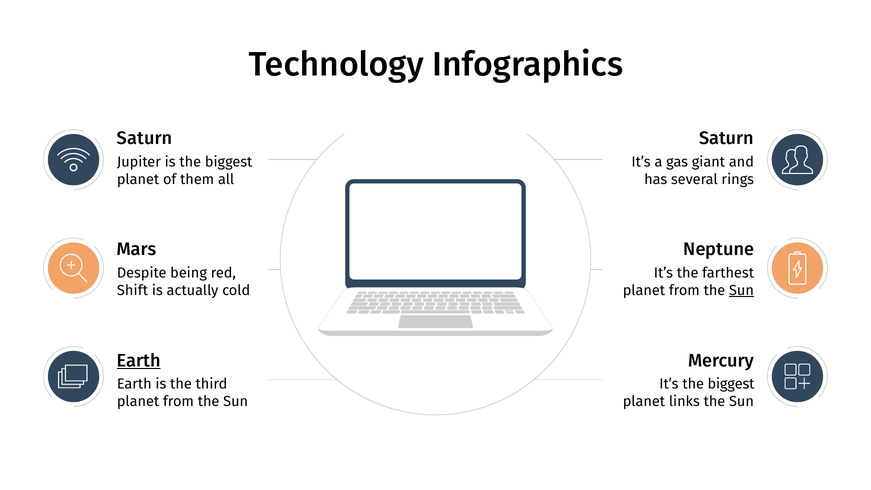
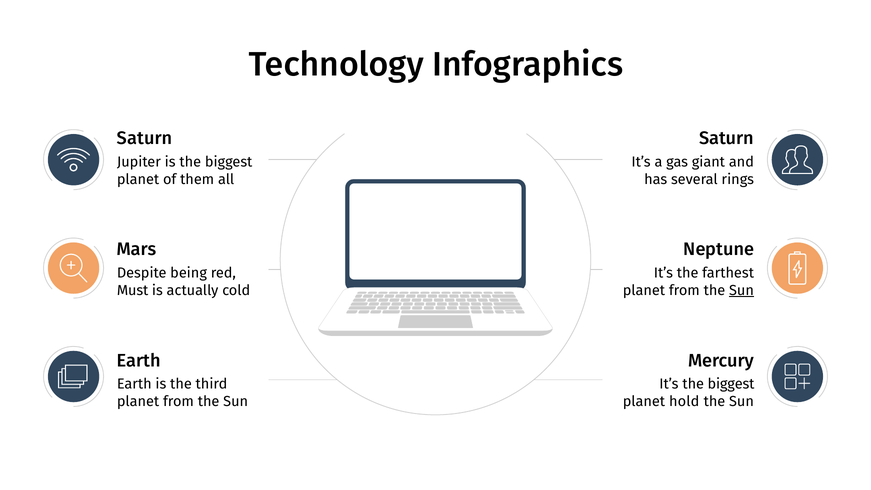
Shift: Shift -> Must
Earth at (139, 360) underline: present -> none
links: links -> hold
